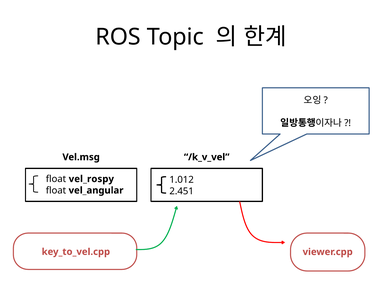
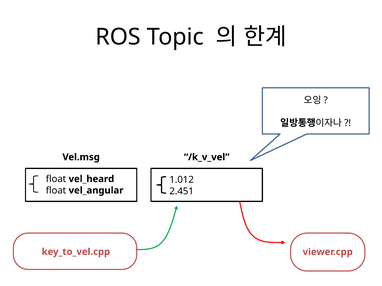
vel_rospy: vel_rospy -> vel_heard
